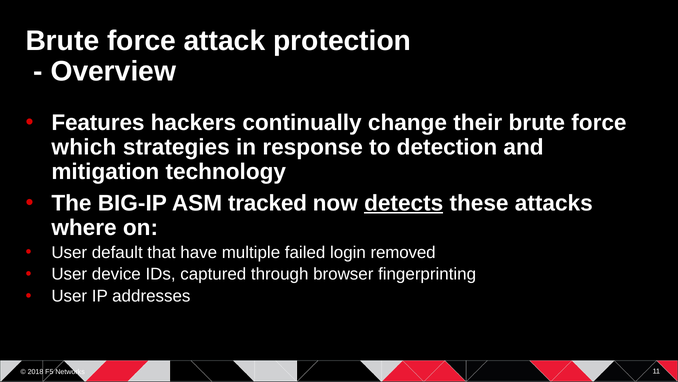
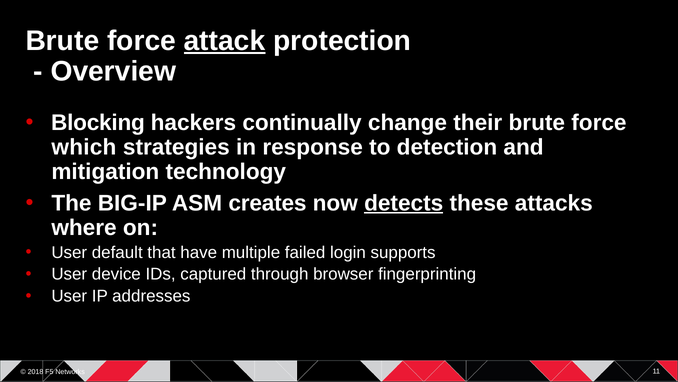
attack underline: none -> present
Features: Features -> Blocking
tracked: tracked -> creates
removed: removed -> supports
